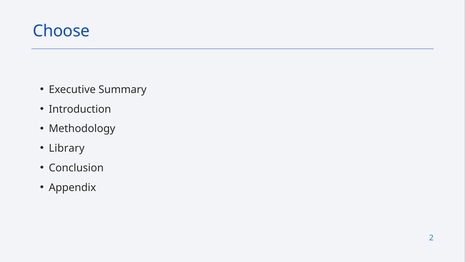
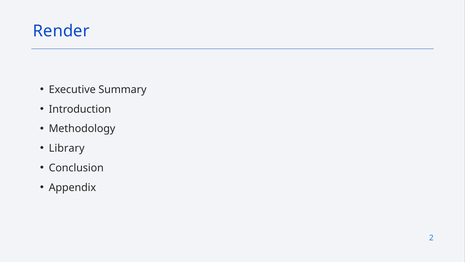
Choose: Choose -> Render
